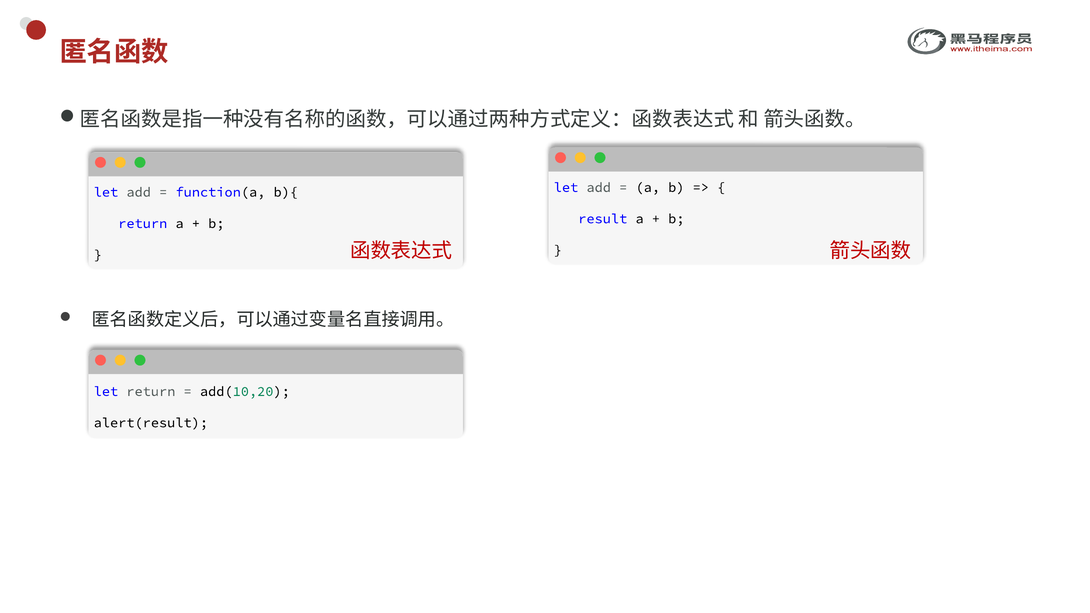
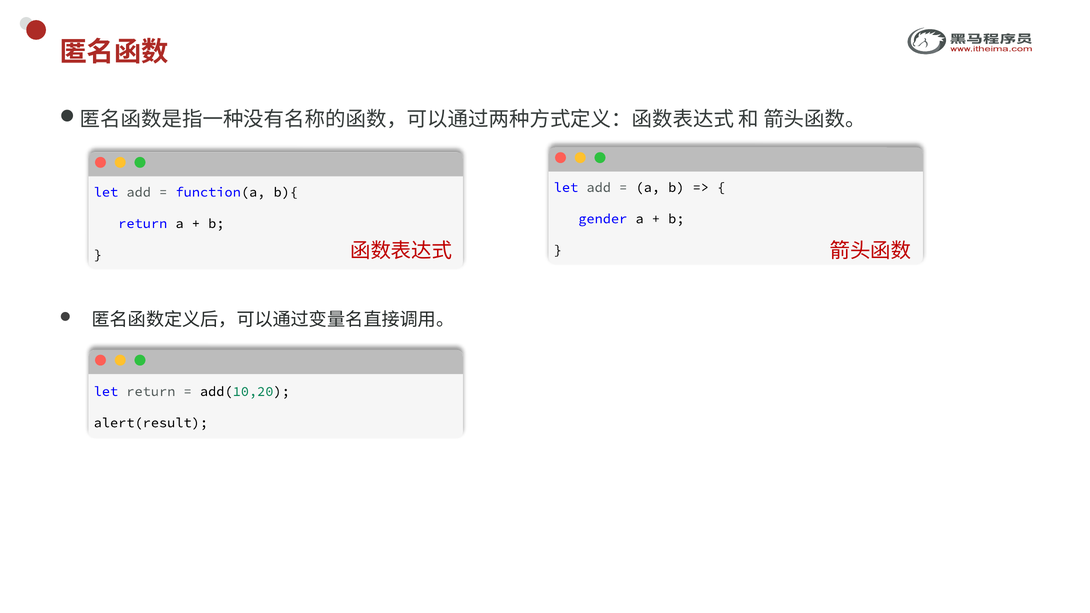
result: result -> gender
